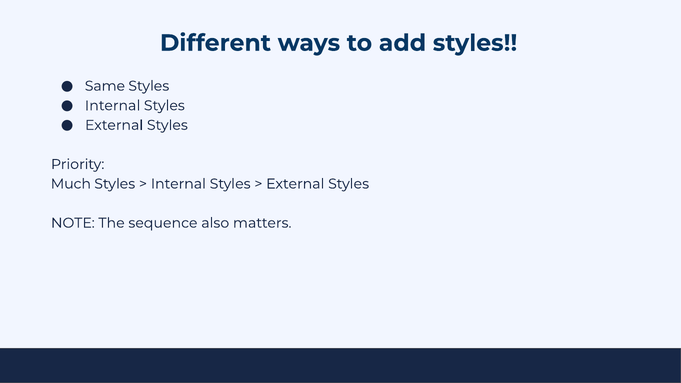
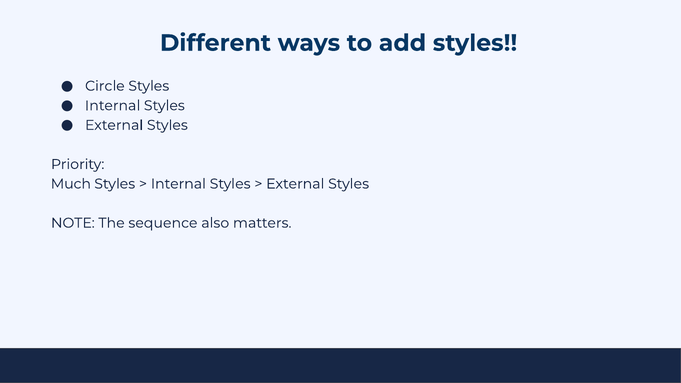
Same: Same -> Circle
